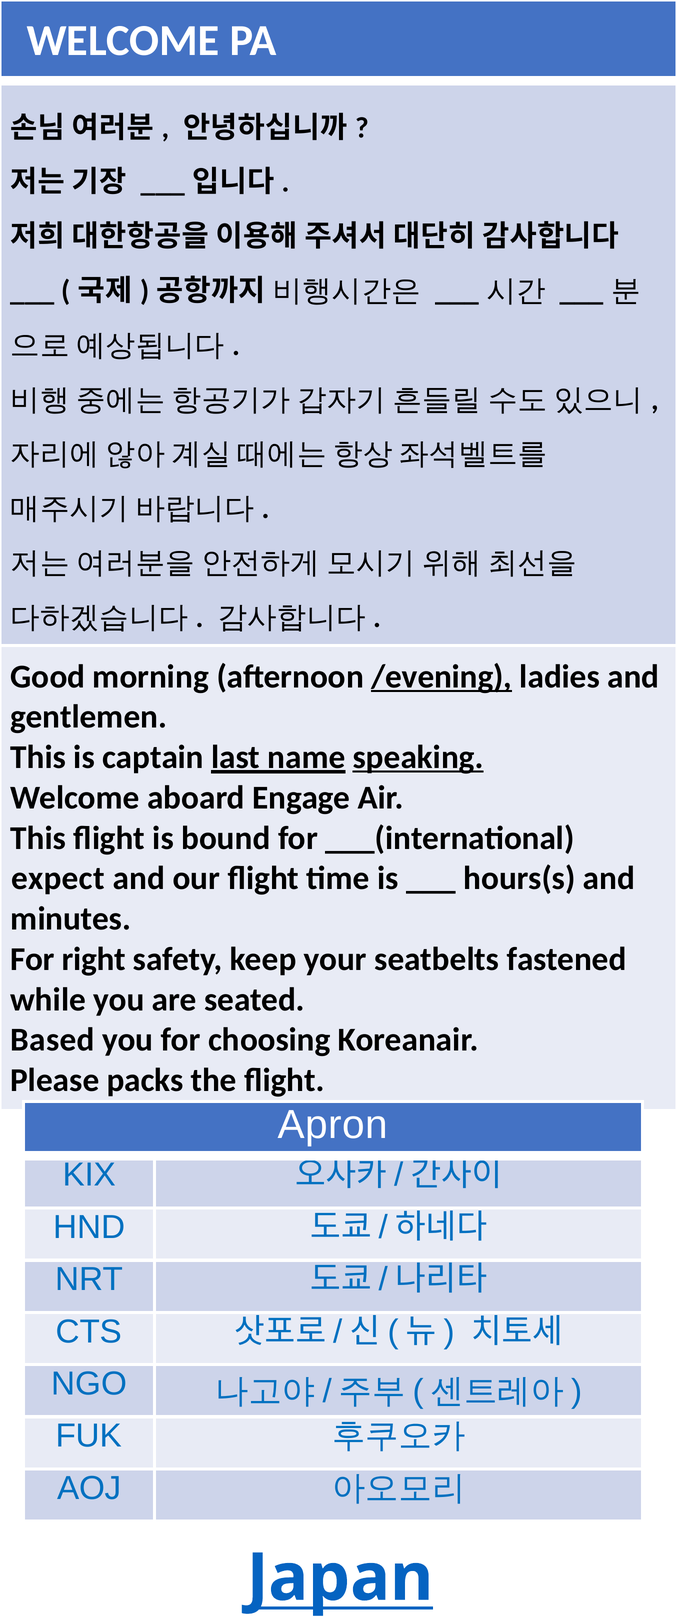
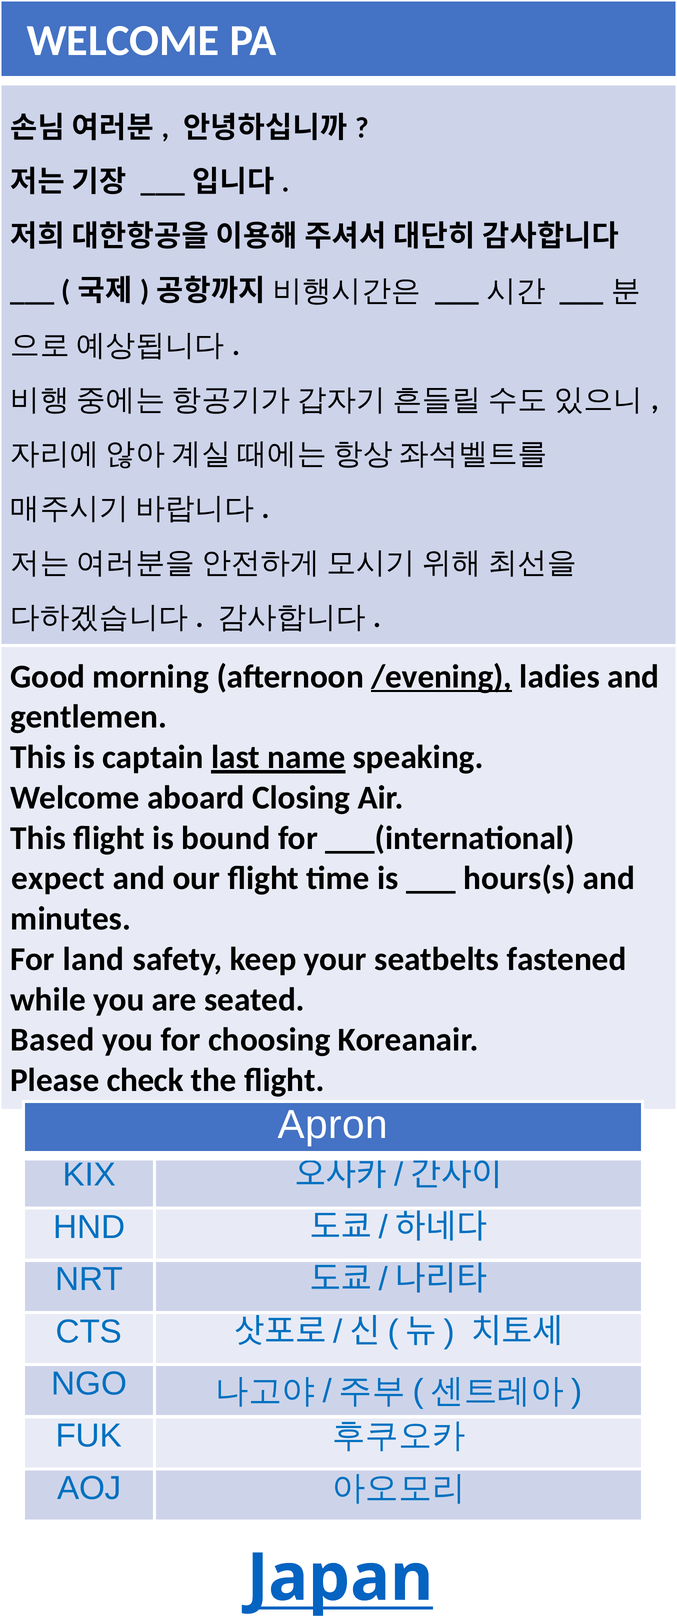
speaking underline: present -> none
Engage: Engage -> Closing
right: right -> land
packs: packs -> check
